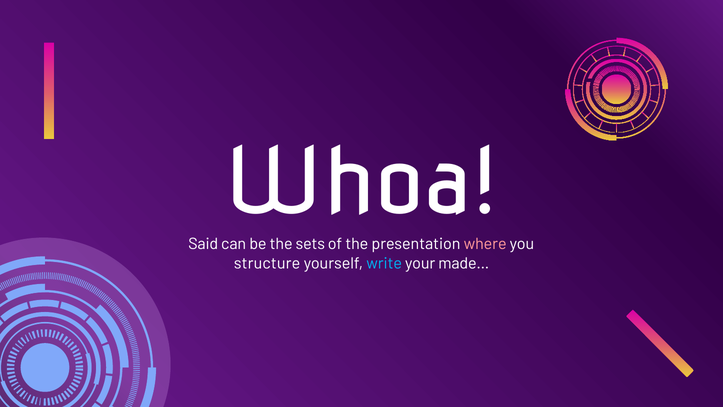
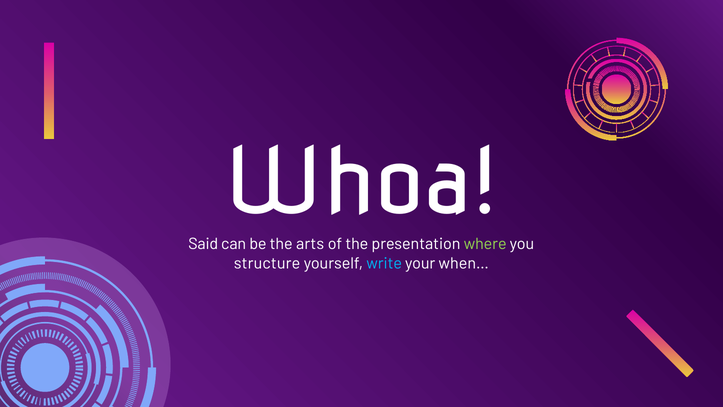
sets: sets -> arts
where colour: pink -> light green
made…: made… -> when…
